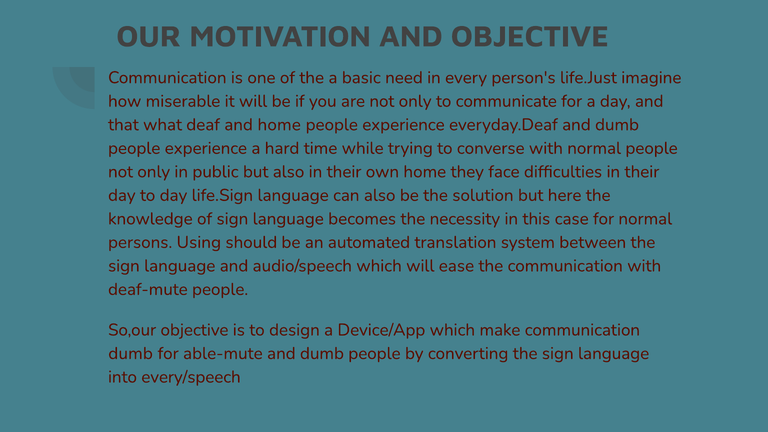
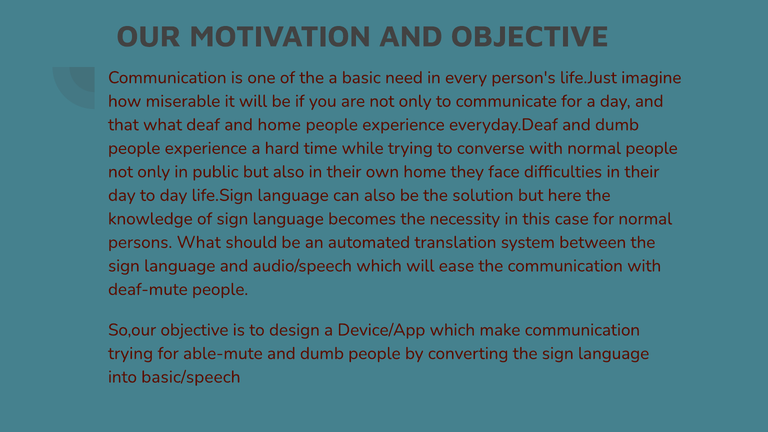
persons Using: Using -> What
dumb at (131, 353): dumb -> trying
every/speech: every/speech -> basic/speech
